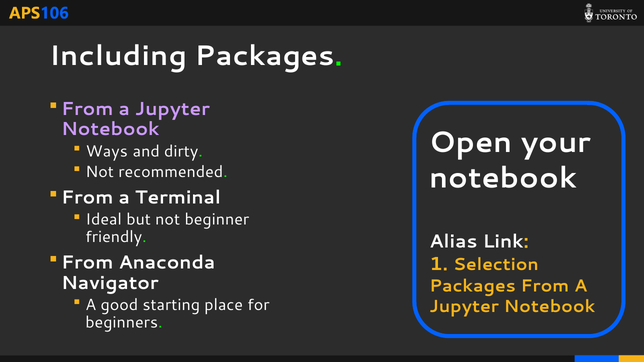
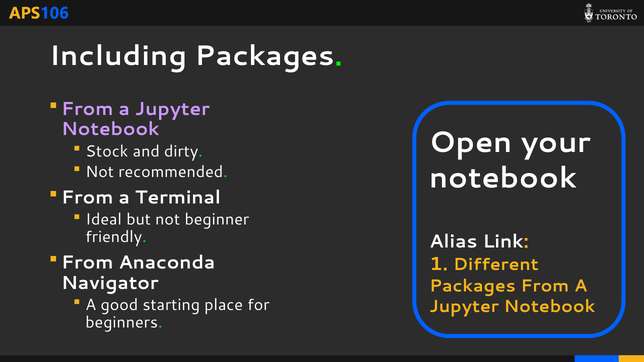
Ways: Ways -> Stock
Selection: Selection -> Different
